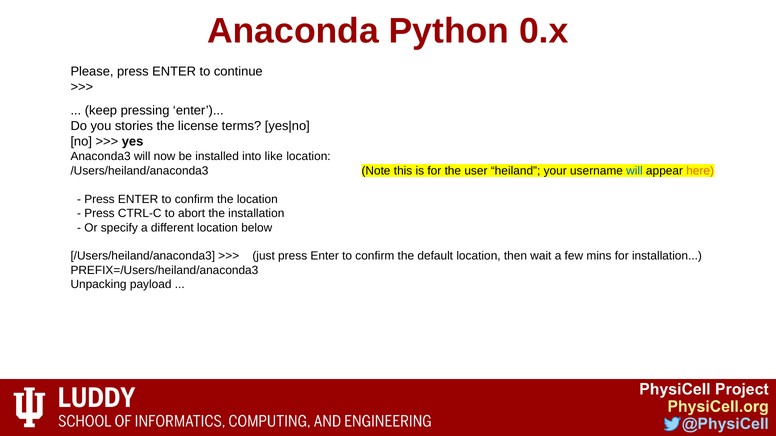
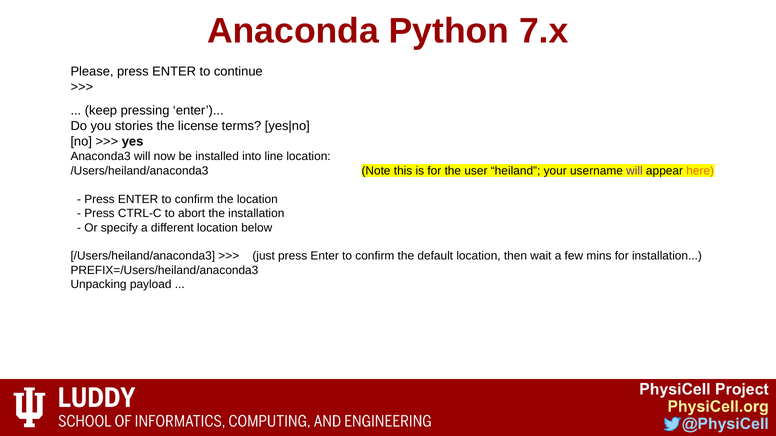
0.x: 0.x -> 7.x
like: like -> line
will at (634, 171) colour: blue -> purple
